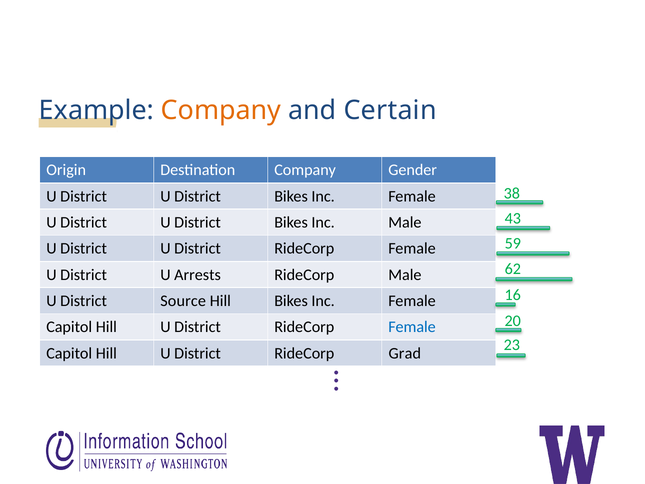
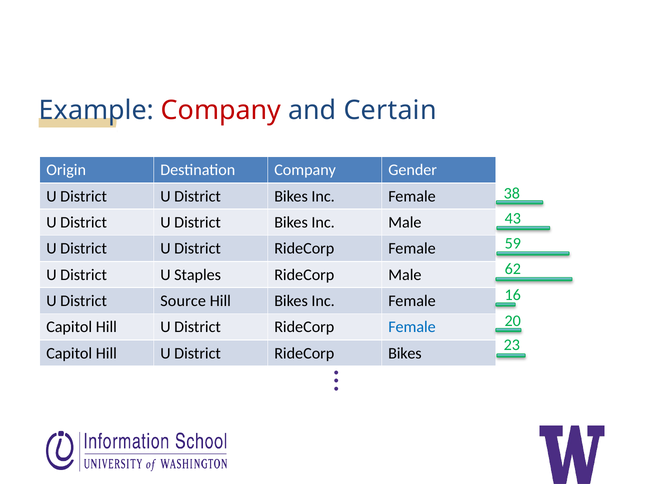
Company at (221, 110) colour: orange -> red
Arrests: Arrests -> Staples
RideCorp Grad: Grad -> Bikes
